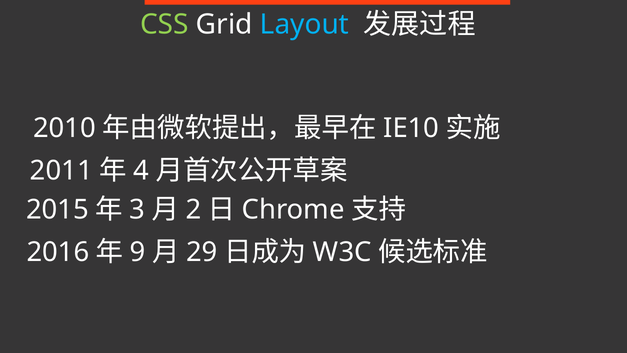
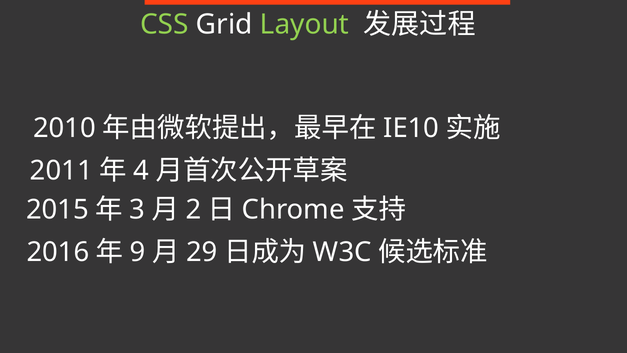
Layout colour: light blue -> light green
